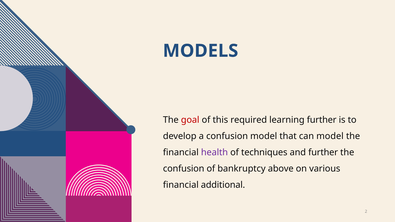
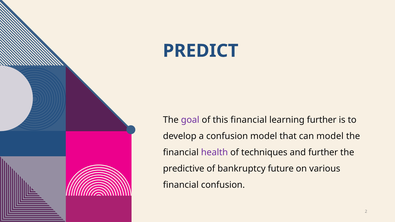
MODELS: MODELS -> PREDICT
goal colour: red -> purple
this required: required -> financial
confusion at (184, 169): confusion -> predictive
above: above -> future
financial additional: additional -> confusion
